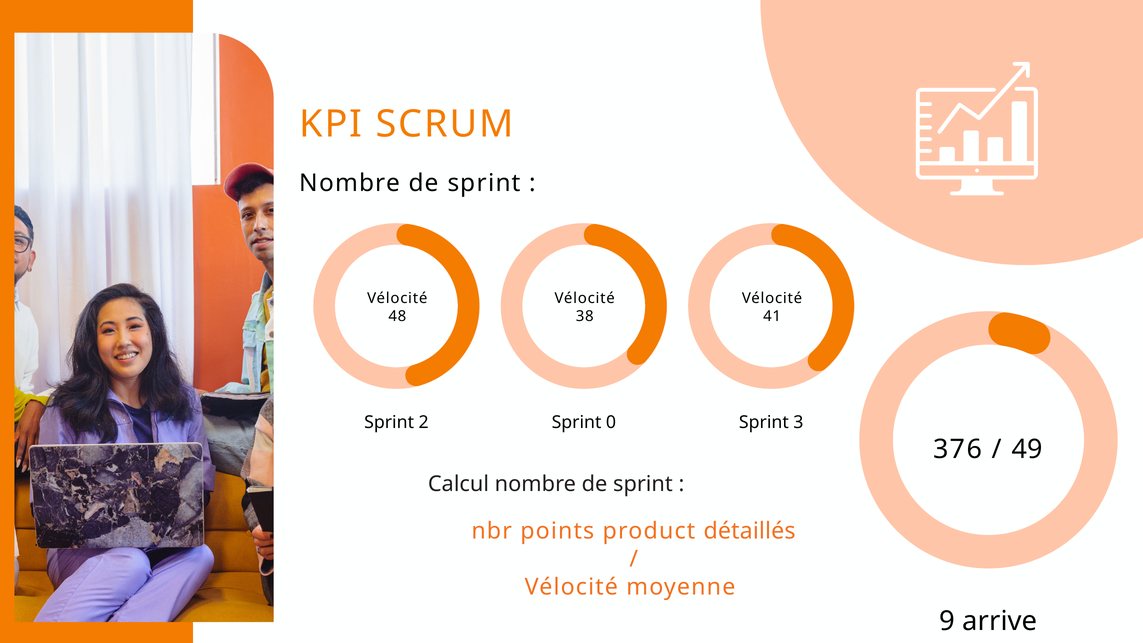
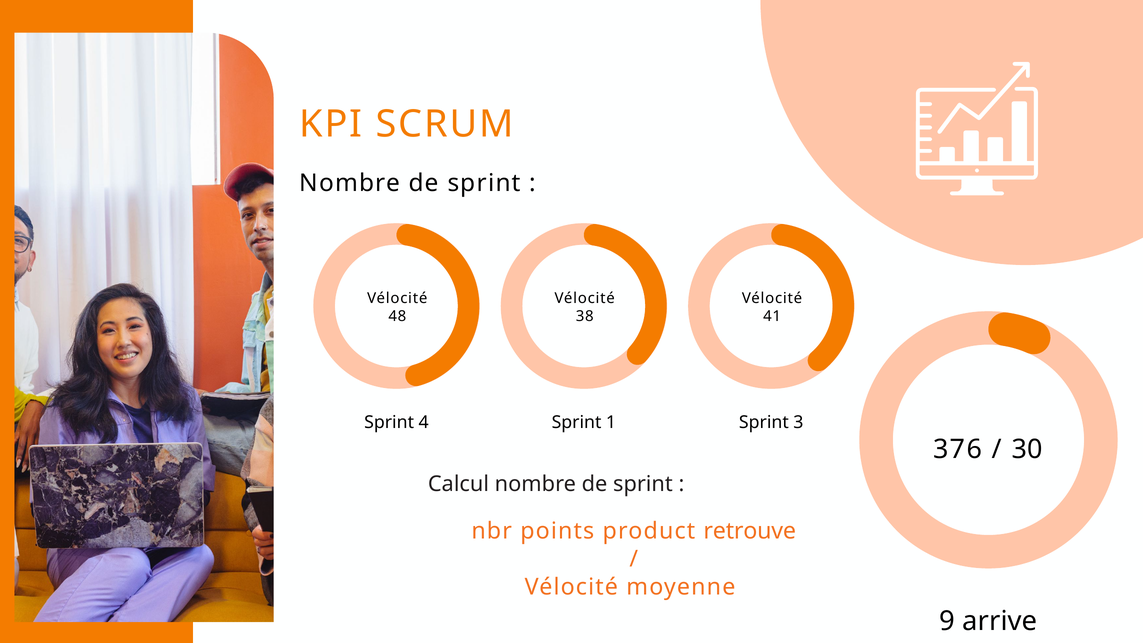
2: 2 -> 4
Sprint 0: 0 -> 1
49: 49 -> 30
détaillés: détaillés -> retrouve
